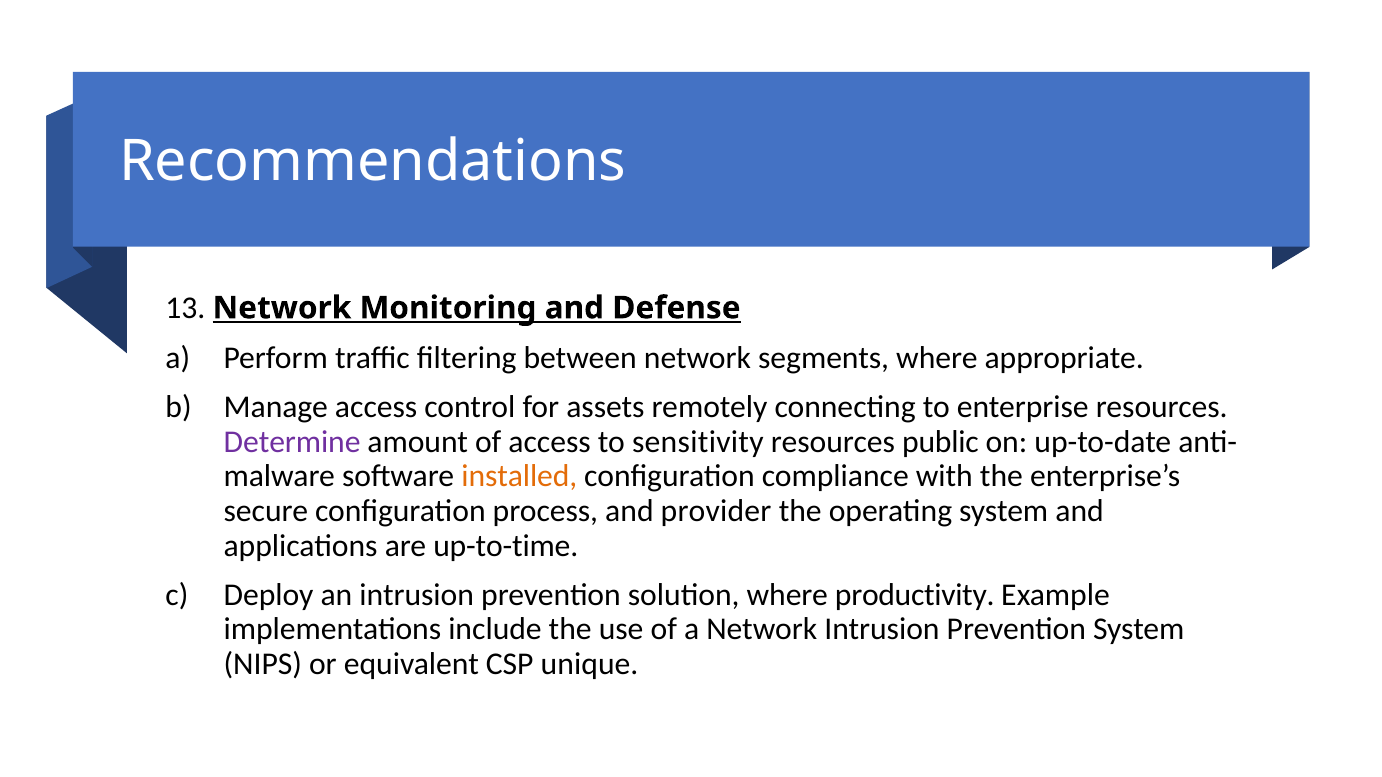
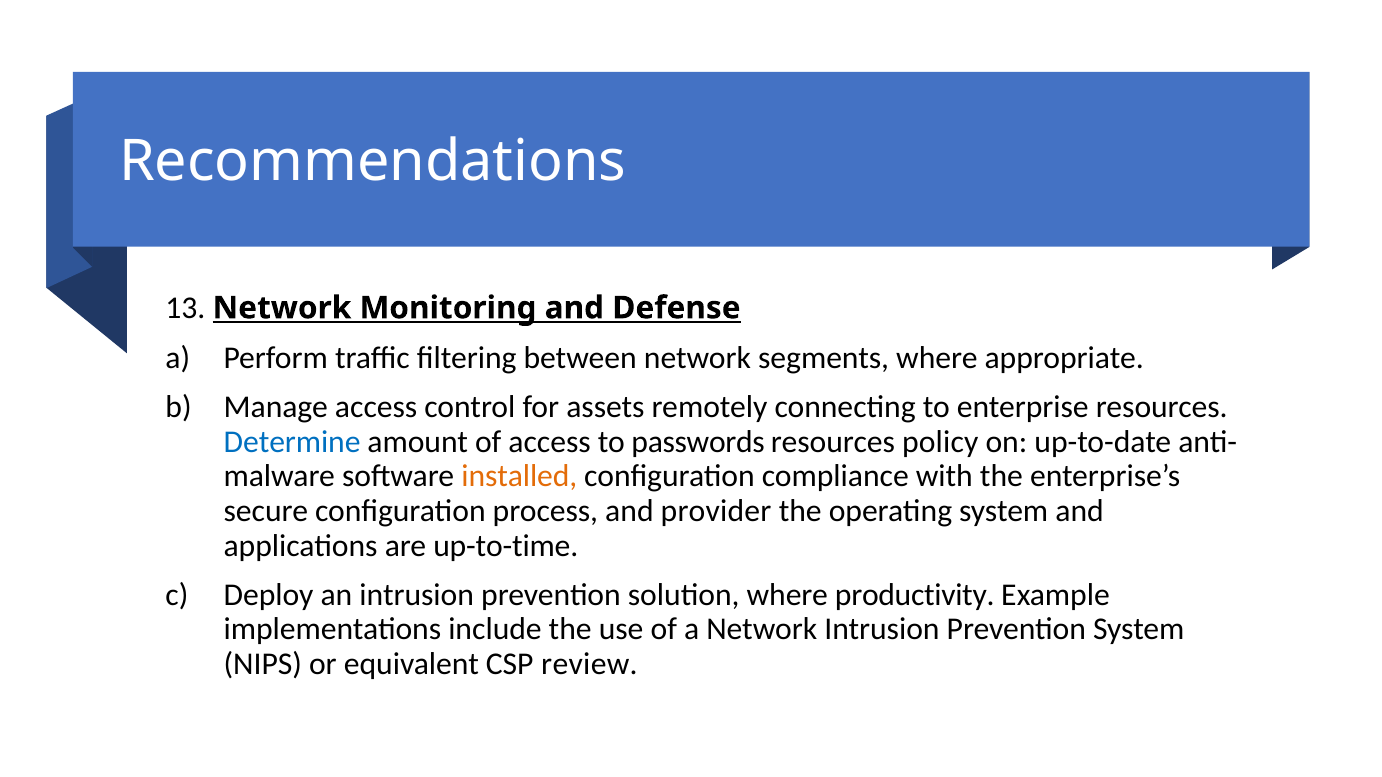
Determine colour: purple -> blue
sensitivity: sensitivity -> passwords
public: public -> policy
unique: unique -> review
